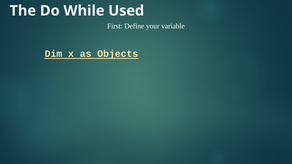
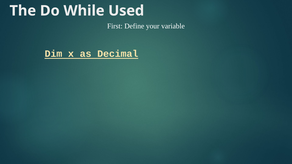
Objects: Objects -> Decimal
